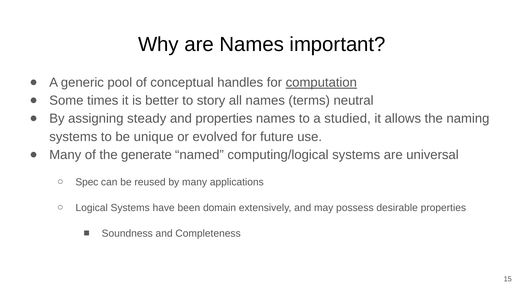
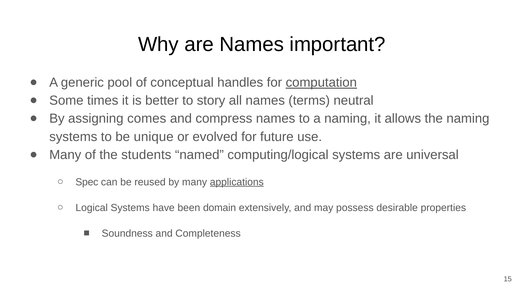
steady: steady -> comes
and properties: properties -> compress
a studied: studied -> naming
generate: generate -> students
applications underline: none -> present
